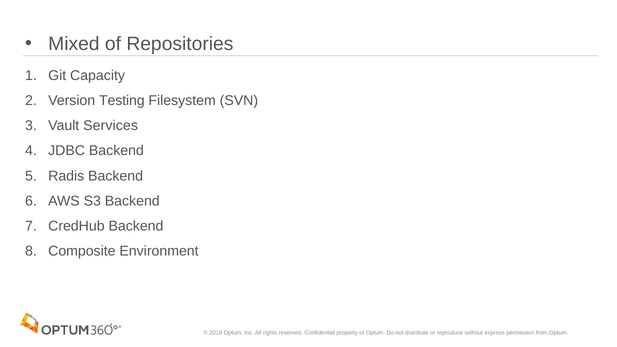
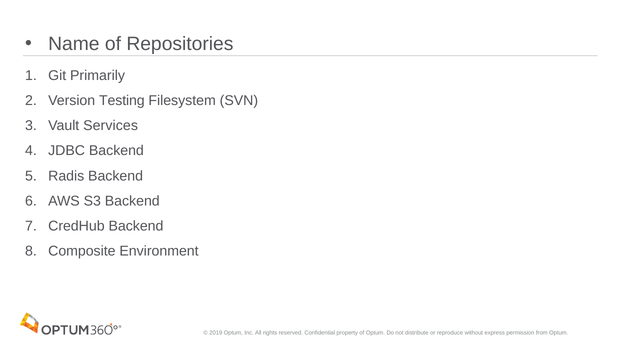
Mixed: Mixed -> Name
Capacity: Capacity -> Primarily
